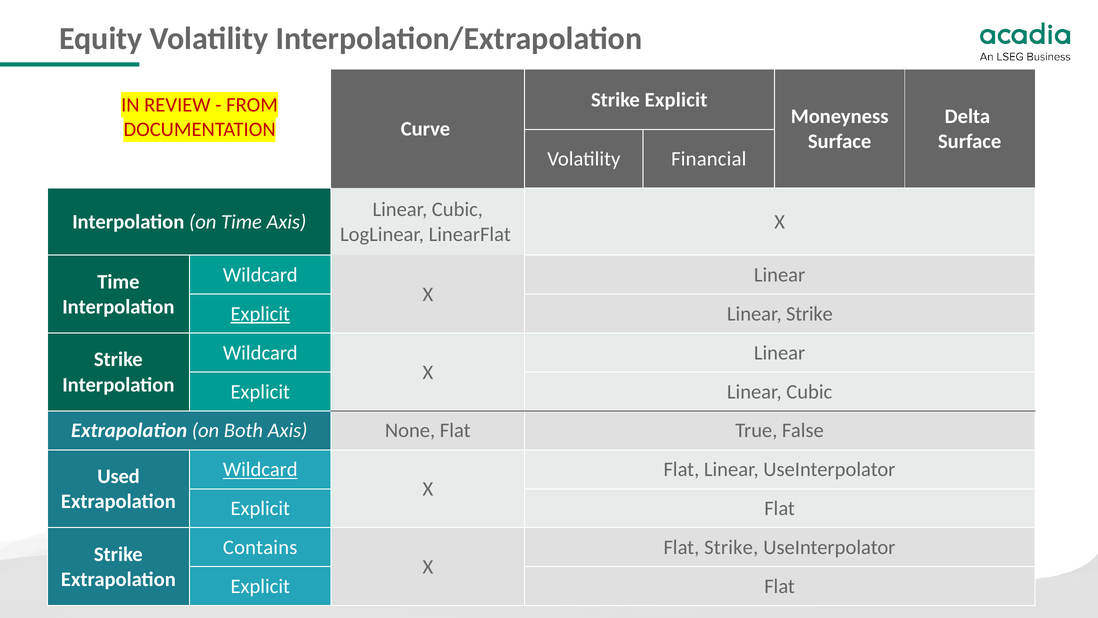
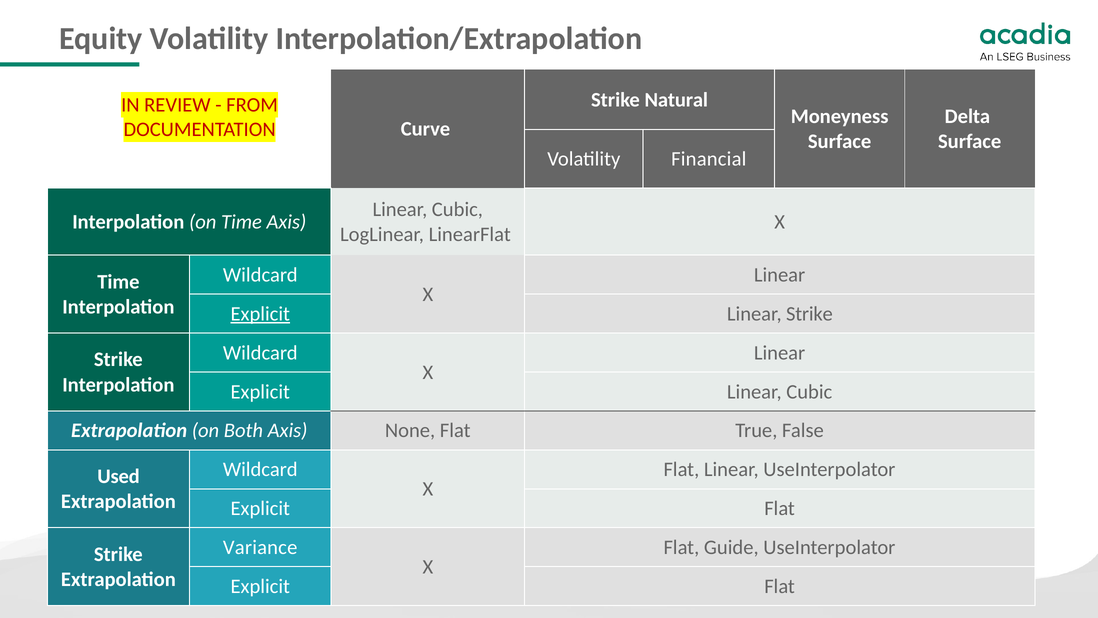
Strike Explicit: Explicit -> Natural
Wildcard at (260, 469) underline: present -> none
Contains: Contains -> Variance
Strike at (731, 547): Strike -> Guide
